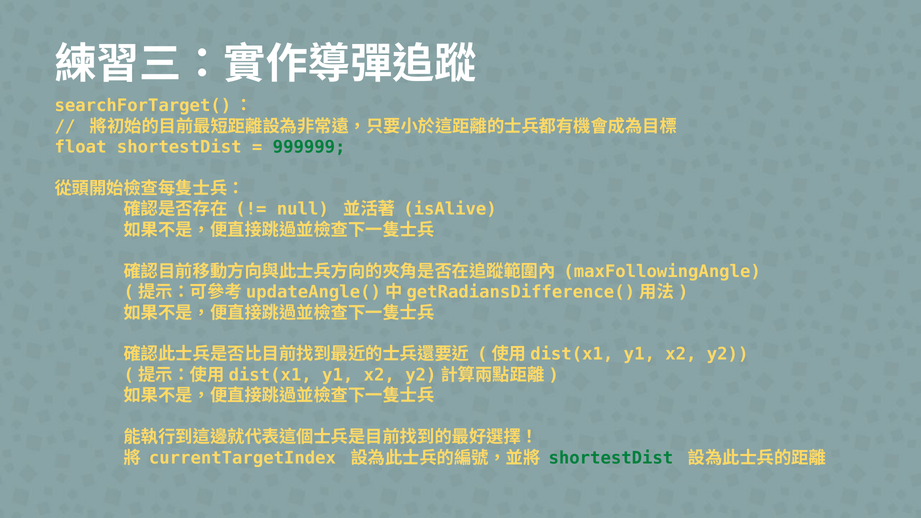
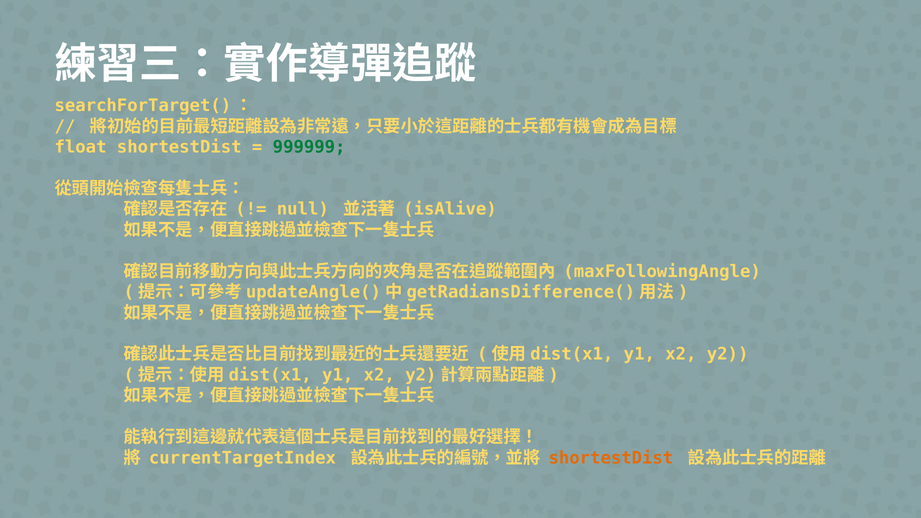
shortestDist at (611, 458) colour: green -> orange
